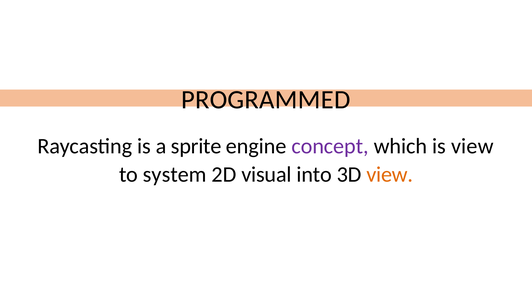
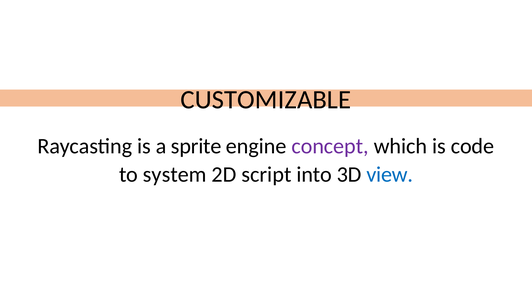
PROGRAMMED: PROGRAMMED -> CUSTOMIZABLE
is view: view -> code
visual: visual -> script
view at (390, 175) colour: orange -> blue
